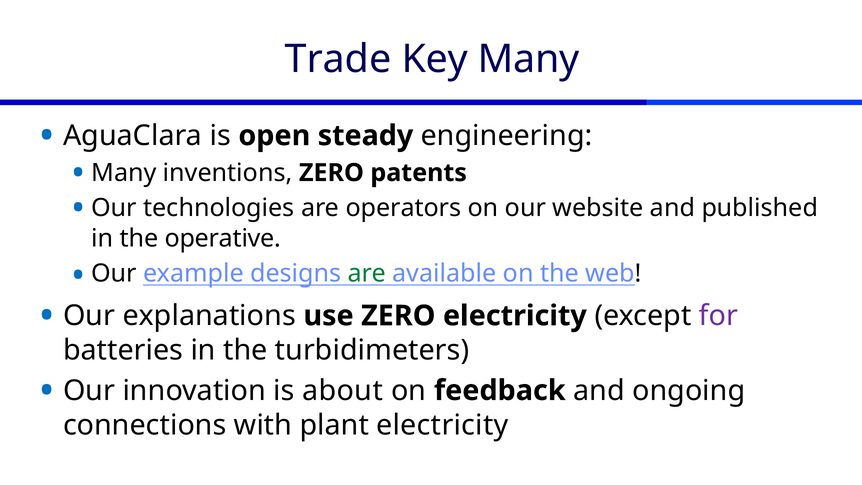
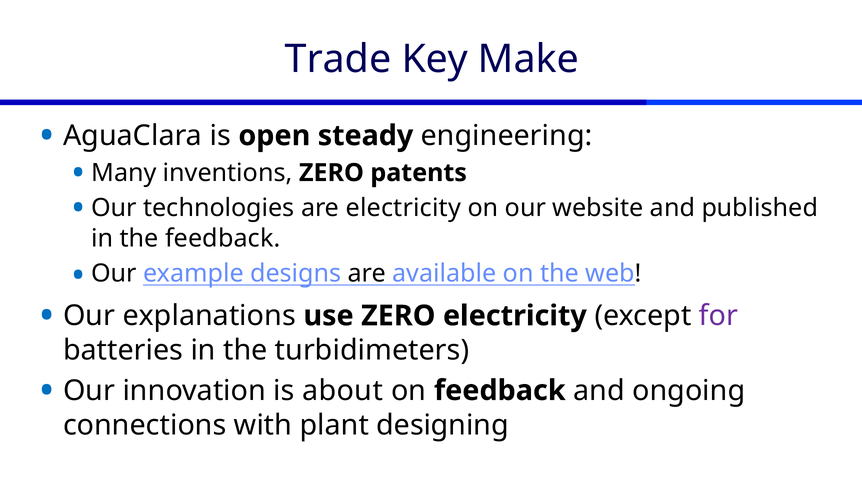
Key Many: Many -> Make
are operators: operators -> electricity
the operative: operative -> feedback
are at (367, 273) colour: green -> black
plant electricity: electricity -> designing
